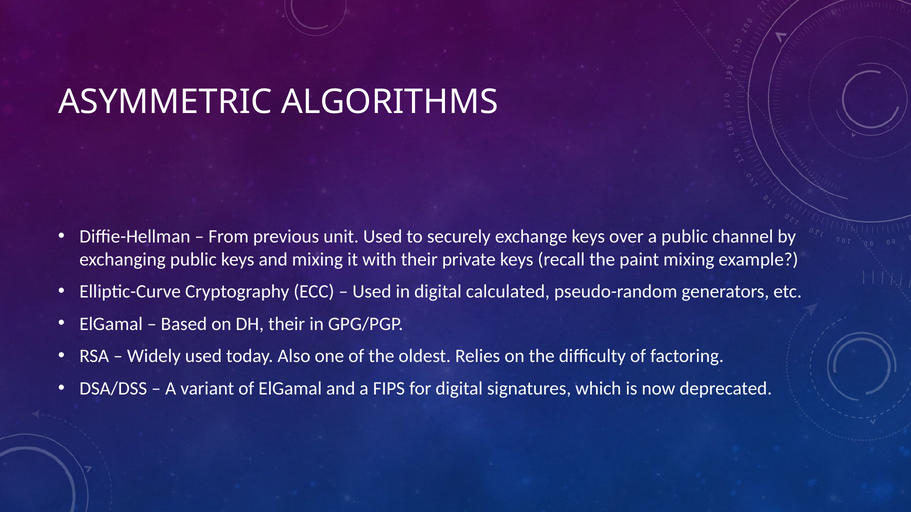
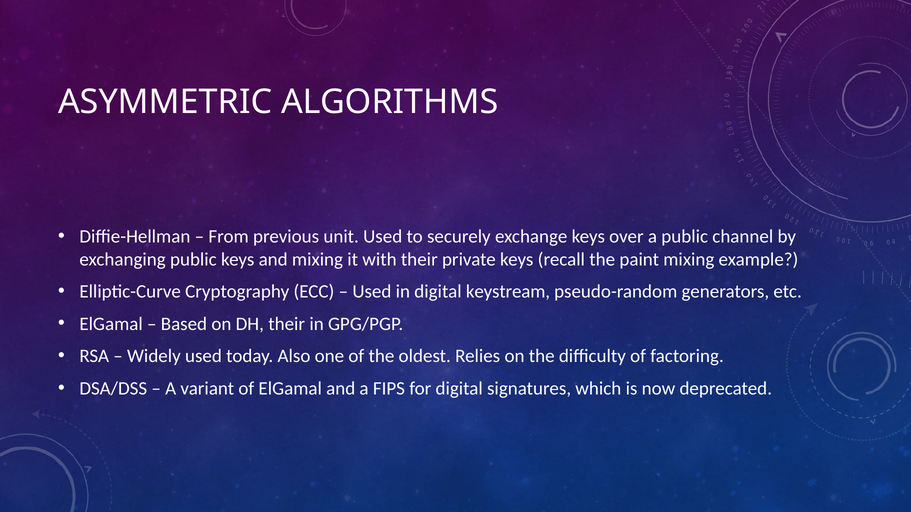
calculated: calculated -> keystream
